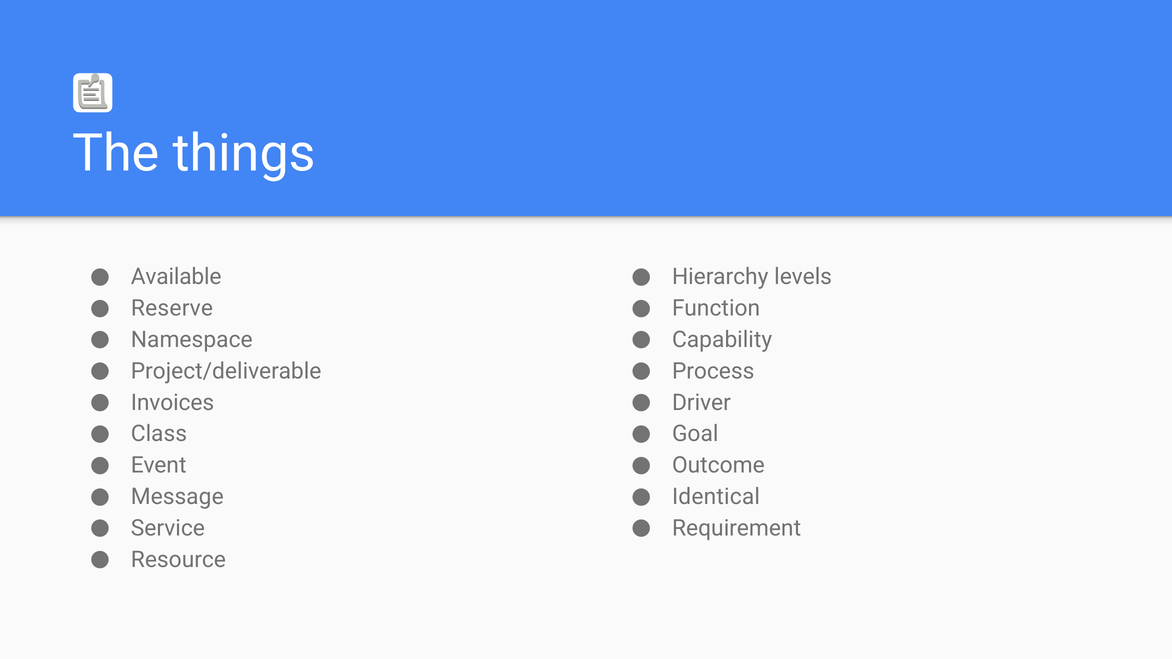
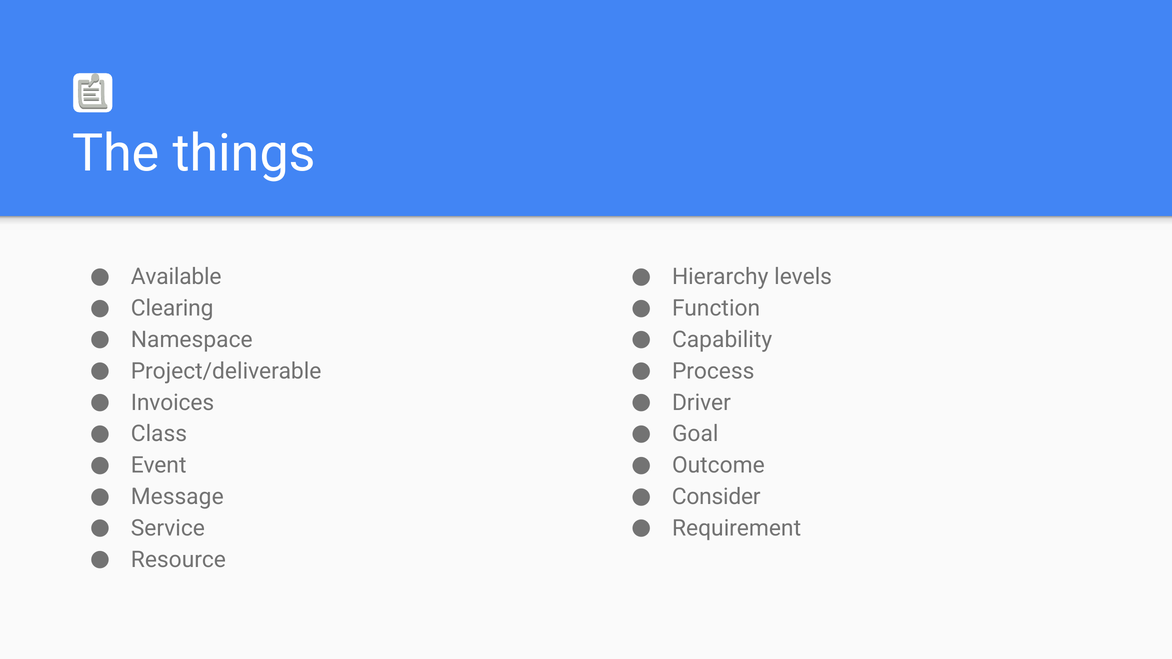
Reserve: Reserve -> Clearing
Identical: Identical -> Consider
